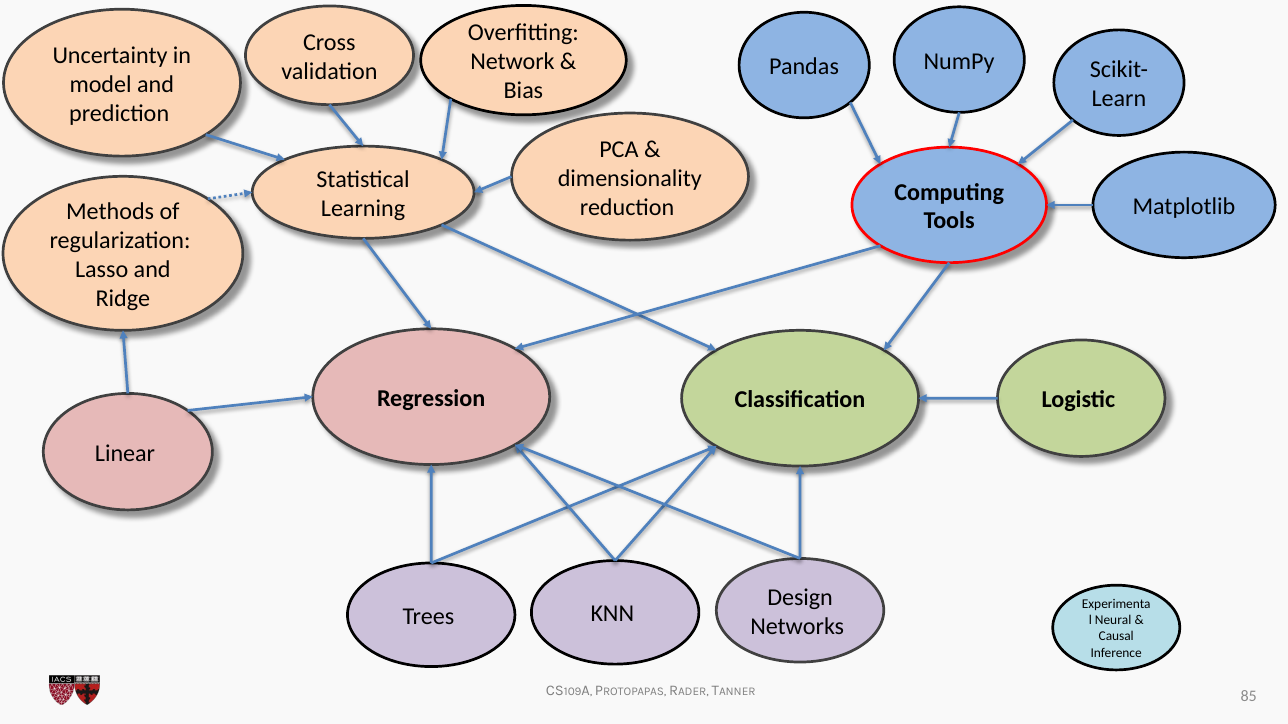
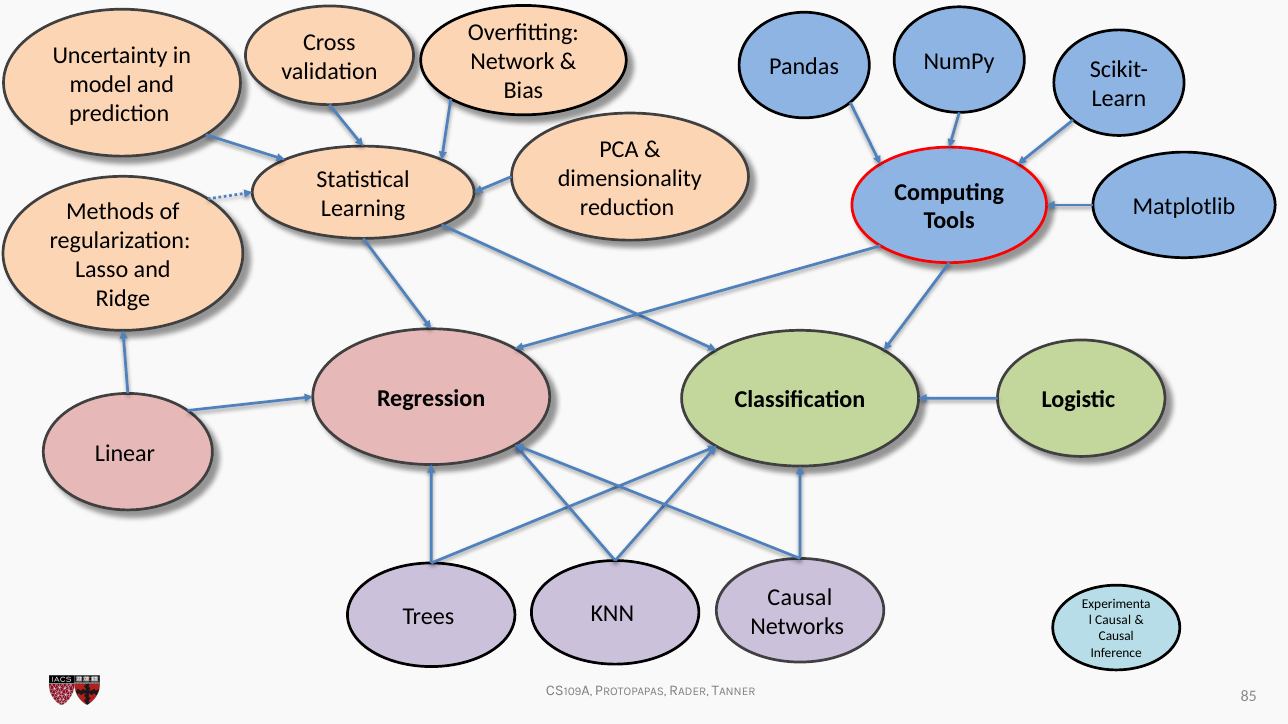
Design at (800, 598): Design -> Causal
Neural at (1113, 621): Neural -> Causal
